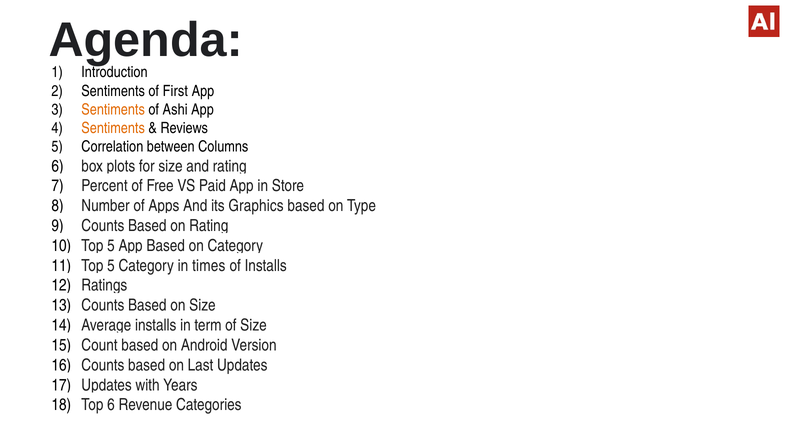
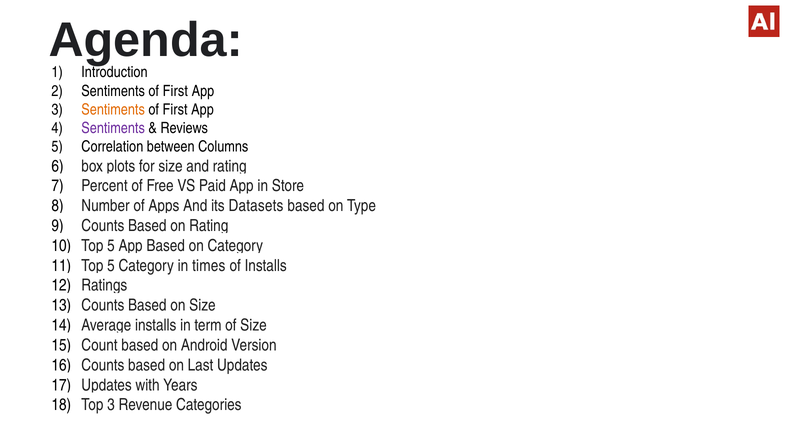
Ashi at (175, 109): Ashi -> First
Sentiments at (113, 128) colour: orange -> purple
Graphics: Graphics -> Datasets
Top 6: 6 -> 3
